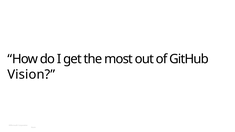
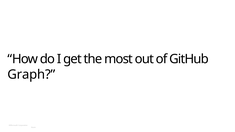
Vision: Vision -> Graph
